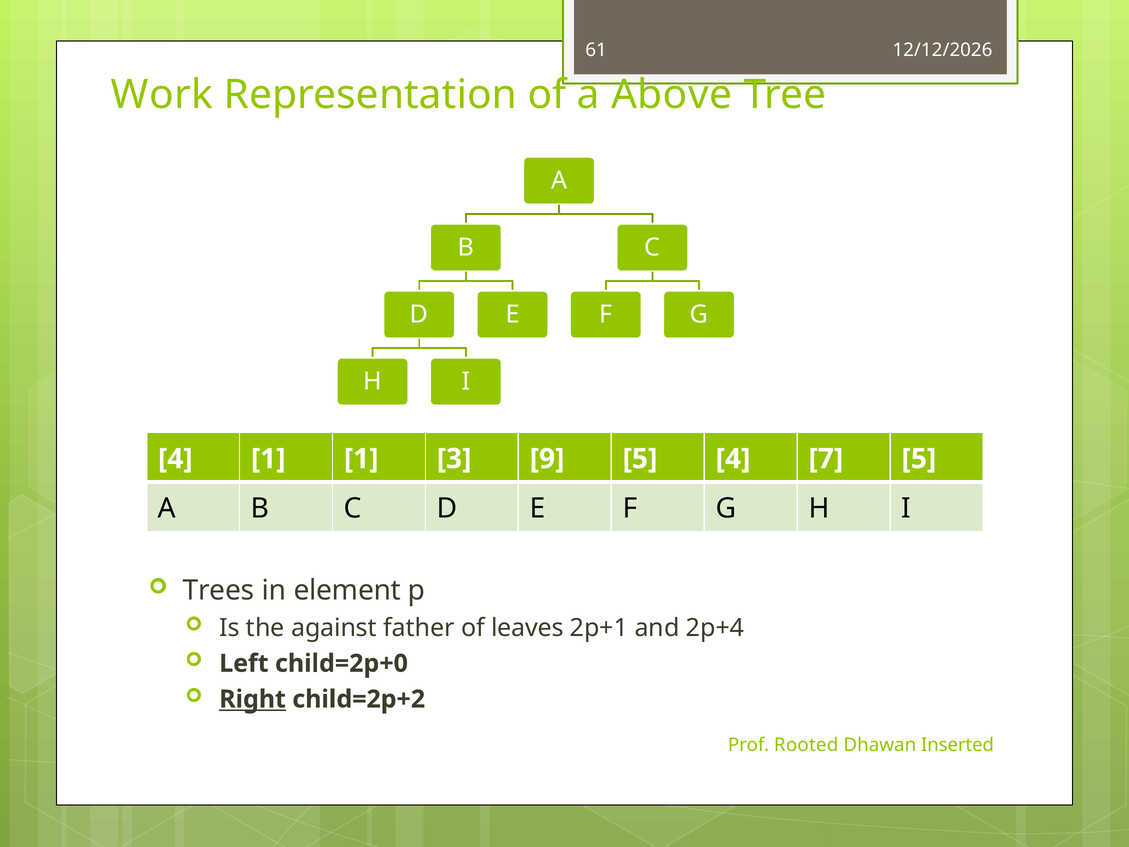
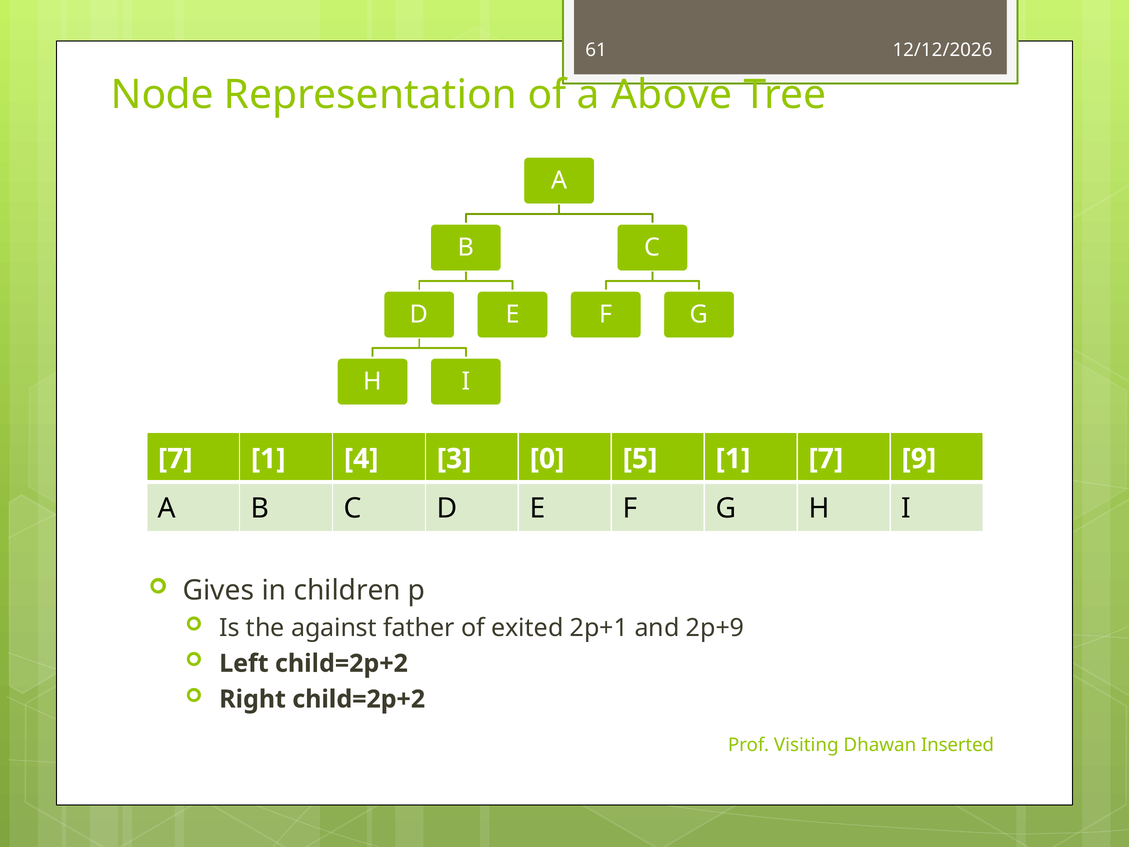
Work: Work -> Node
4 at (175, 459): 4 -> 7
1 1: 1 -> 4
9: 9 -> 0
5 4: 4 -> 1
7 5: 5 -> 9
Trees: Trees -> Gives
element: element -> children
leaves: leaves -> exited
2p+4: 2p+4 -> 2p+9
Left child=2p+0: child=2p+0 -> child=2p+2
Right underline: present -> none
Rooted: Rooted -> Visiting
